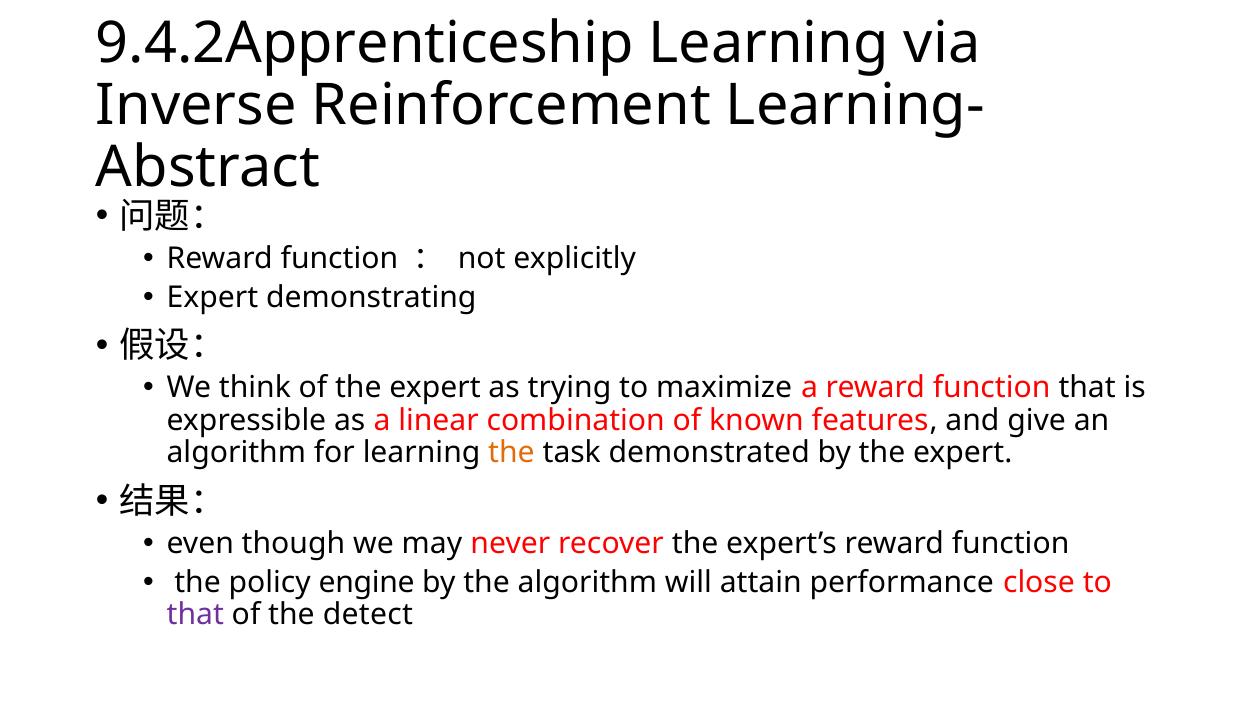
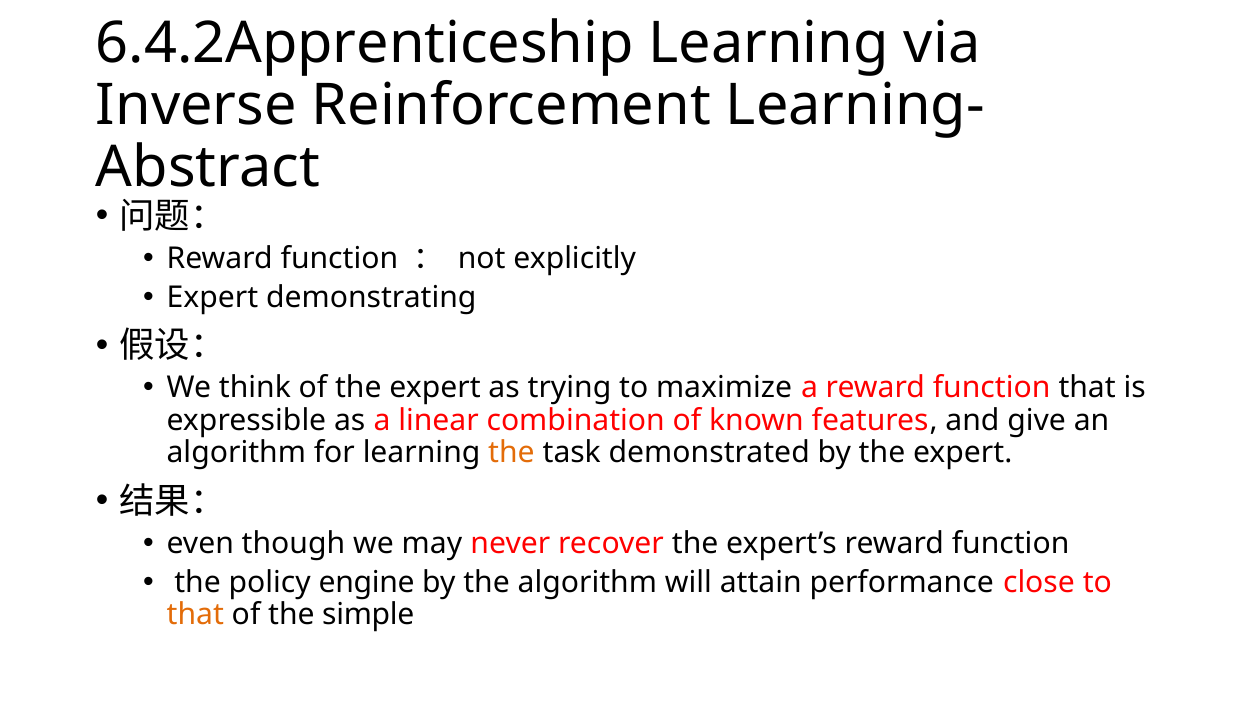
9.4.2Apprenticeship: 9.4.2Apprenticeship -> 6.4.2Apprenticeship
that at (195, 615) colour: purple -> orange
detect: detect -> simple
